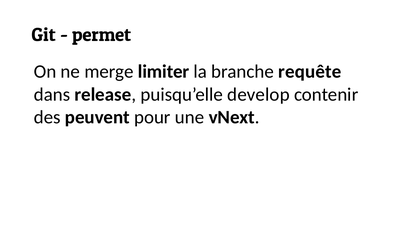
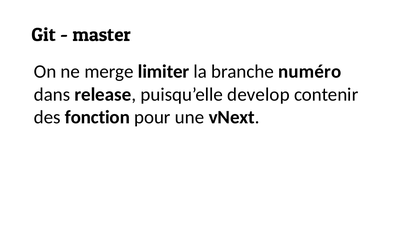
permet: permet -> master
requête: requête -> numéro
peuvent: peuvent -> fonction
